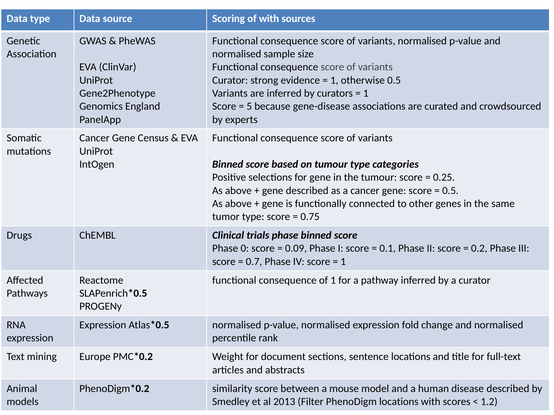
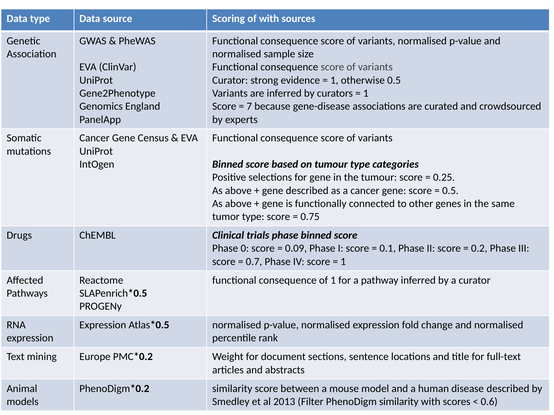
5 at (249, 107): 5 -> 7
PhenoDigm locations: locations -> similarity
1.2: 1.2 -> 0.6
